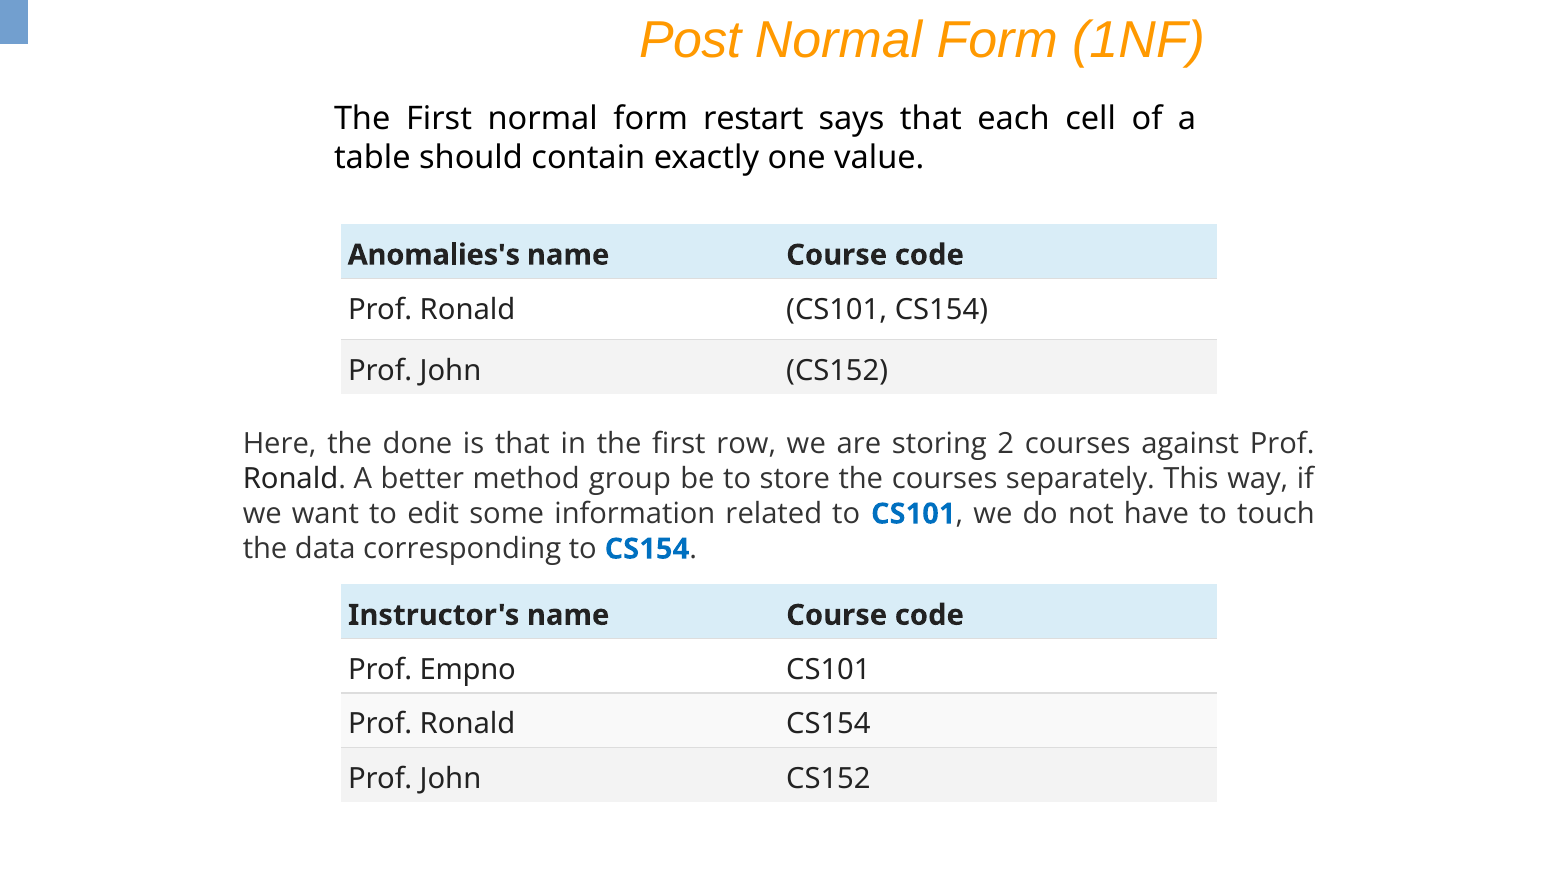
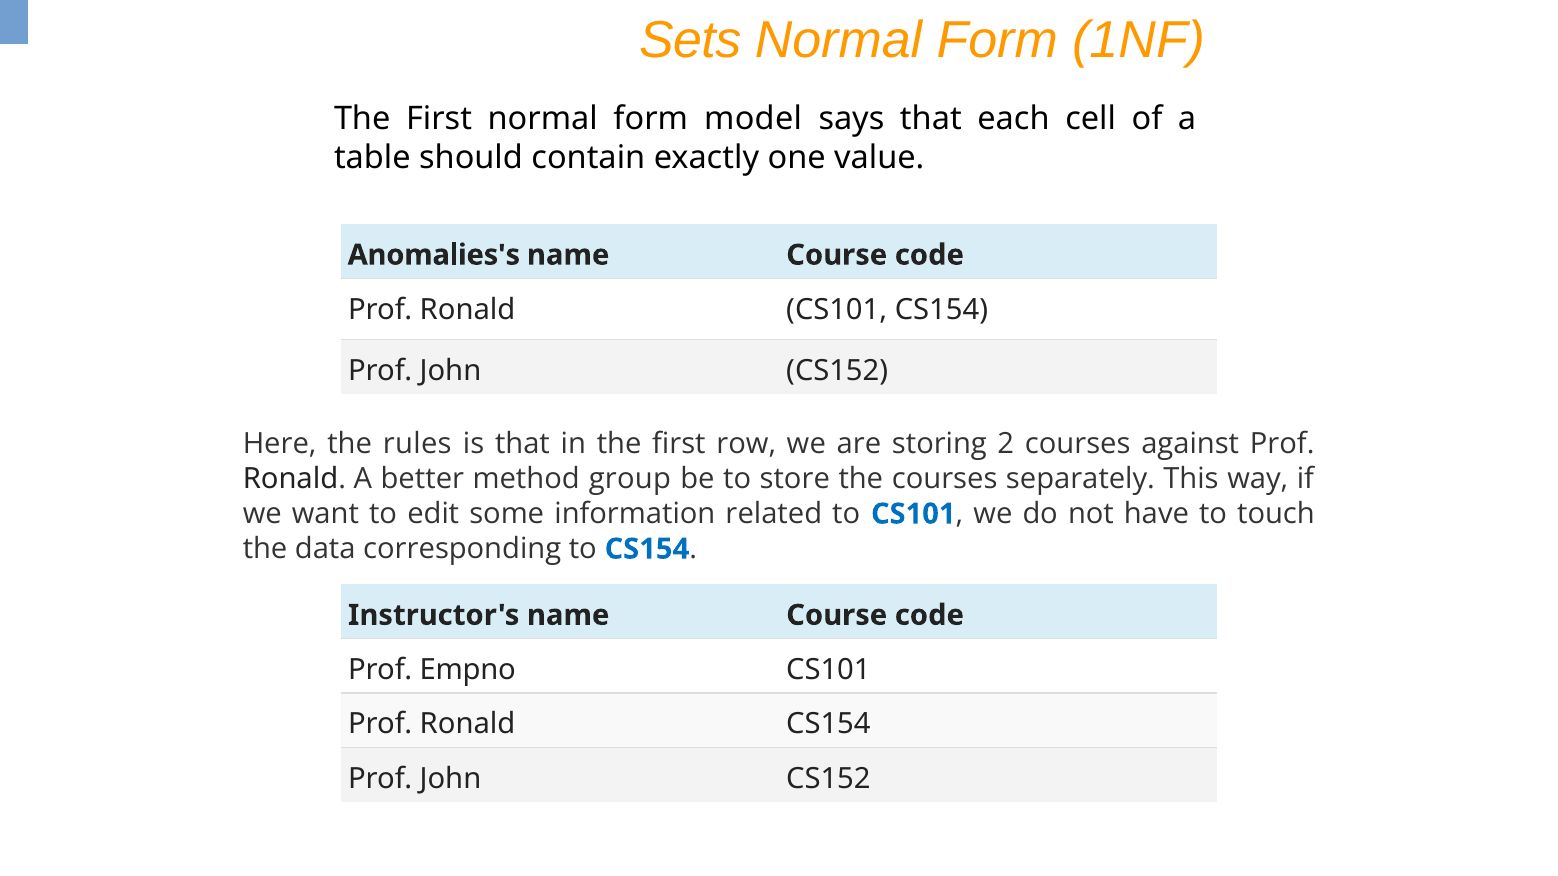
Post: Post -> Sets
restart: restart -> model
done: done -> rules
